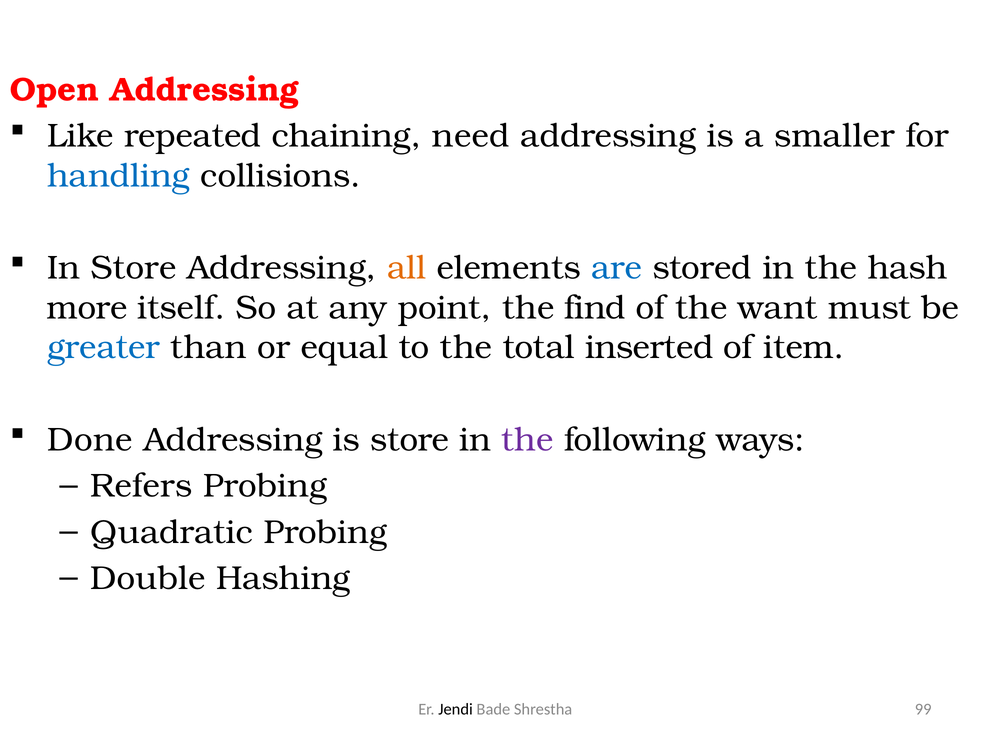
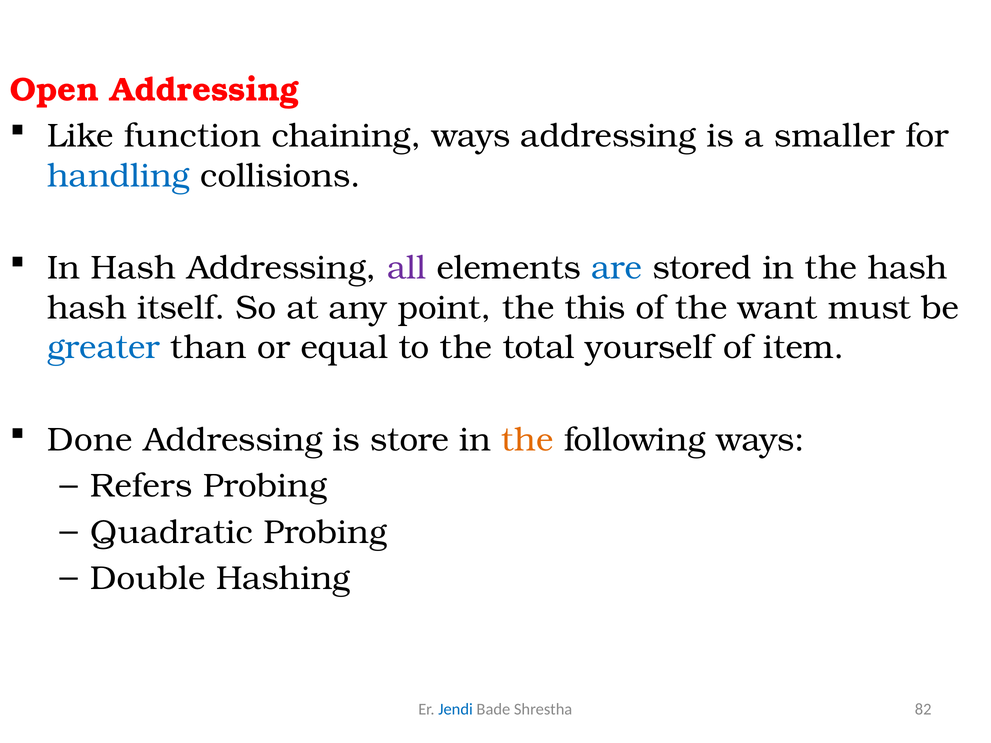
repeated: repeated -> function
chaining need: need -> ways
In Store: Store -> Hash
all colour: orange -> purple
more at (87, 308): more -> hash
find: find -> this
inserted: inserted -> yourself
the at (527, 440) colour: purple -> orange
Jendi colour: black -> blue
99: 99 -> 82
